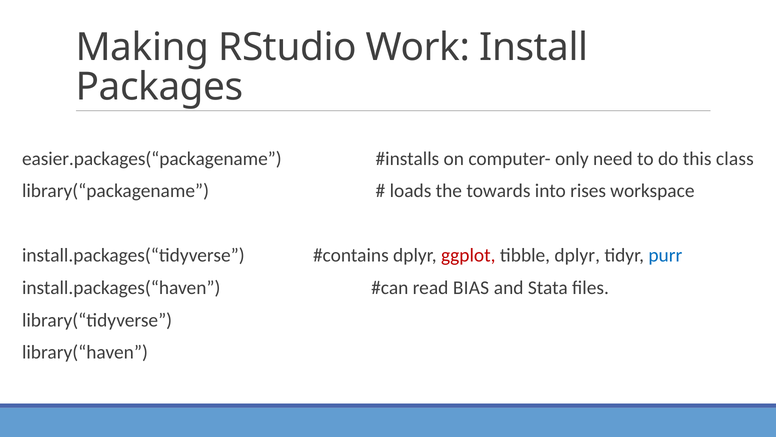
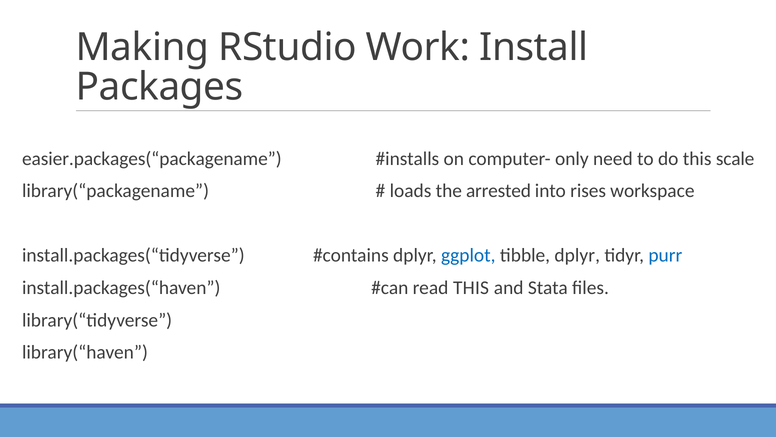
class: class -> scale
towards: towards -> arrested
ggplot colour: red -> blue
read BIAS: BIAS -> THIS
